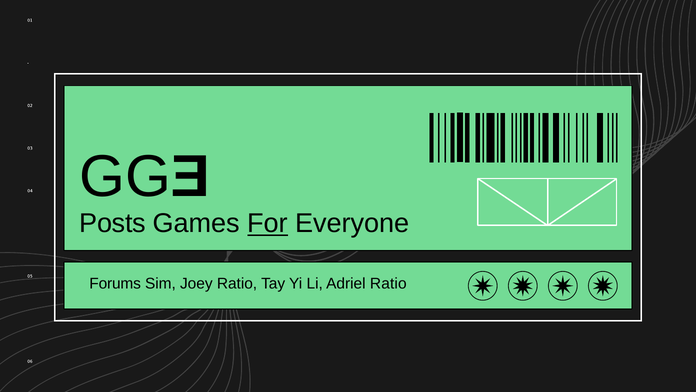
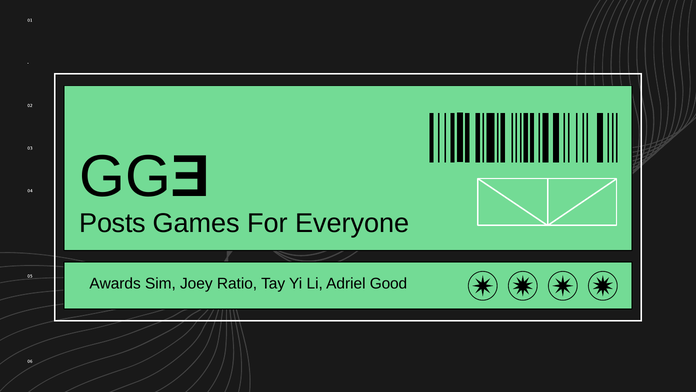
For underline: present -> none
Forums: Forums -> Awards
Adriel Ratio: Ratio -> Good
